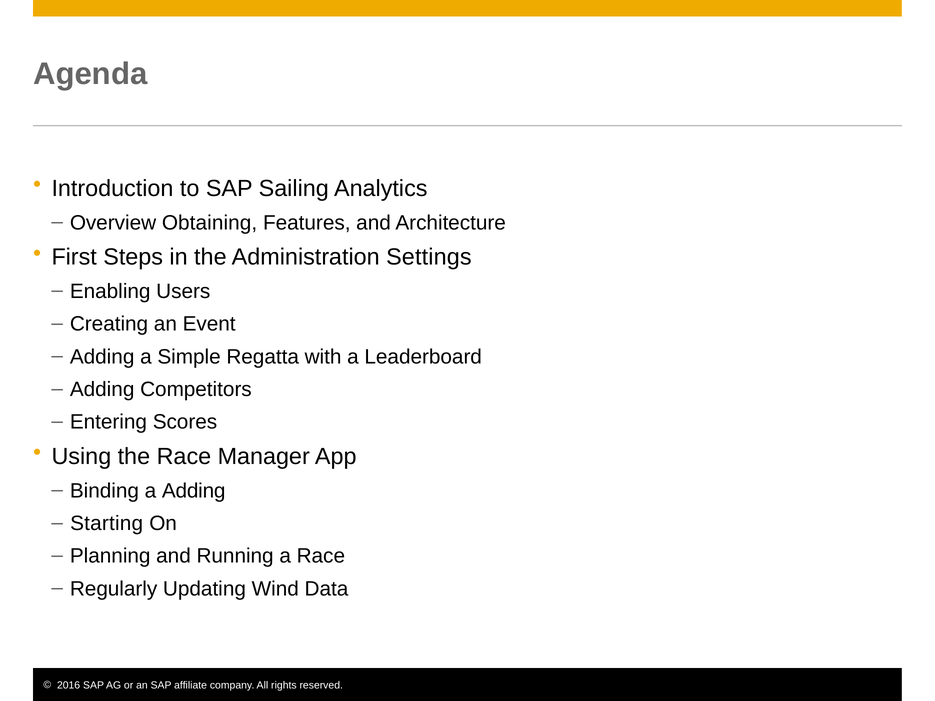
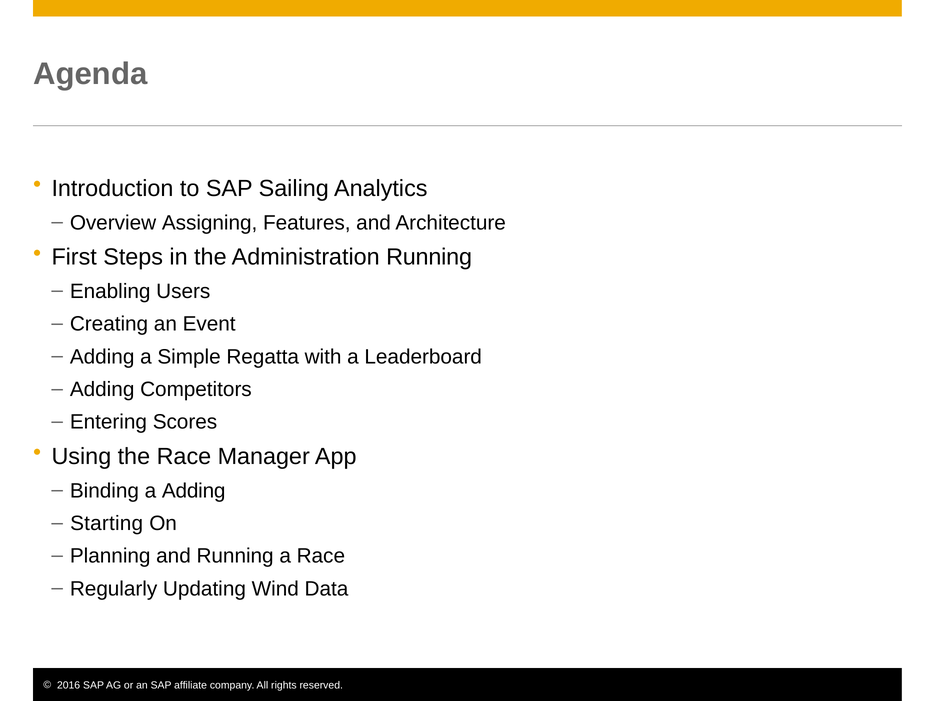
Obtaining: Obtaining -> Assigning
Administration Settings: Settings -> Running
